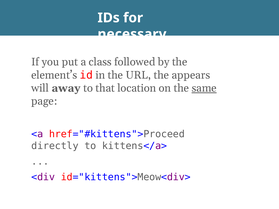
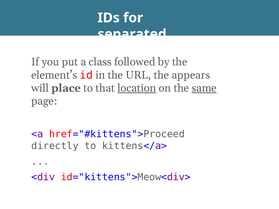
necessary: necessary -> separated
away: away -> place
location underline: none -> present
